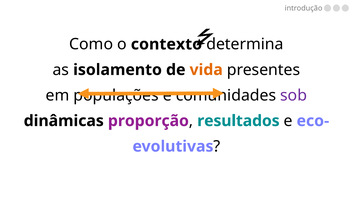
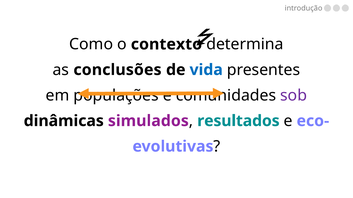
isolamento: isolamento -> conclusões
vida colour: orange -> blue
proporção: proporção -> simulados
